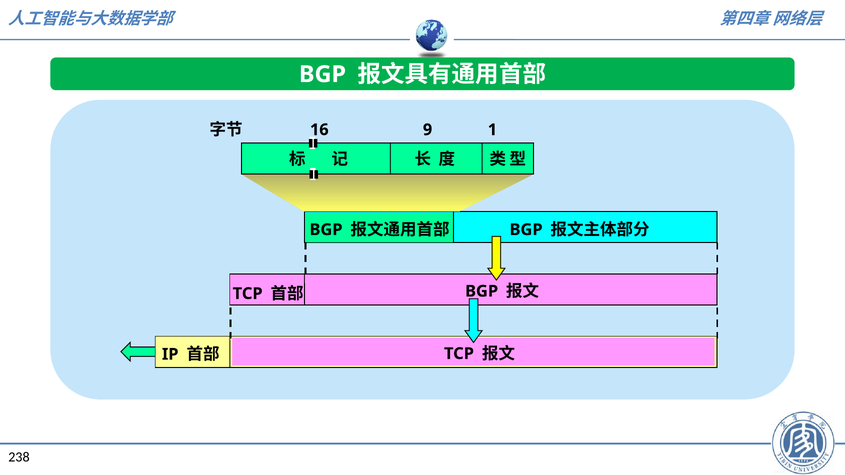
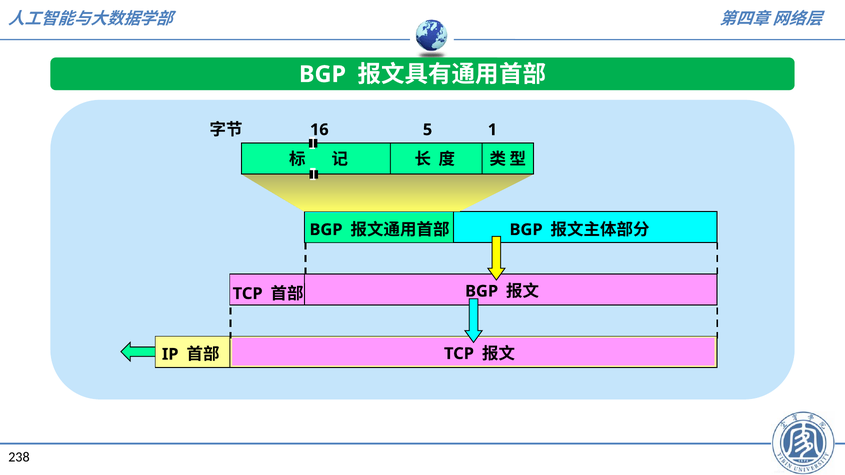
9: 9 -> 5
